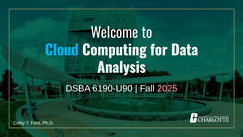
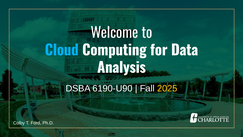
2025 colour: pink -> yellow
